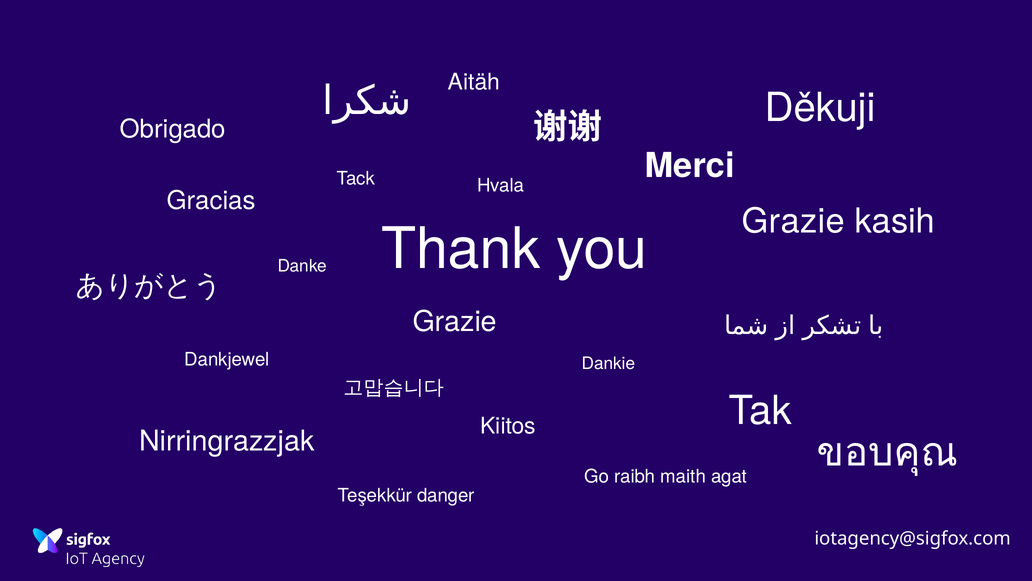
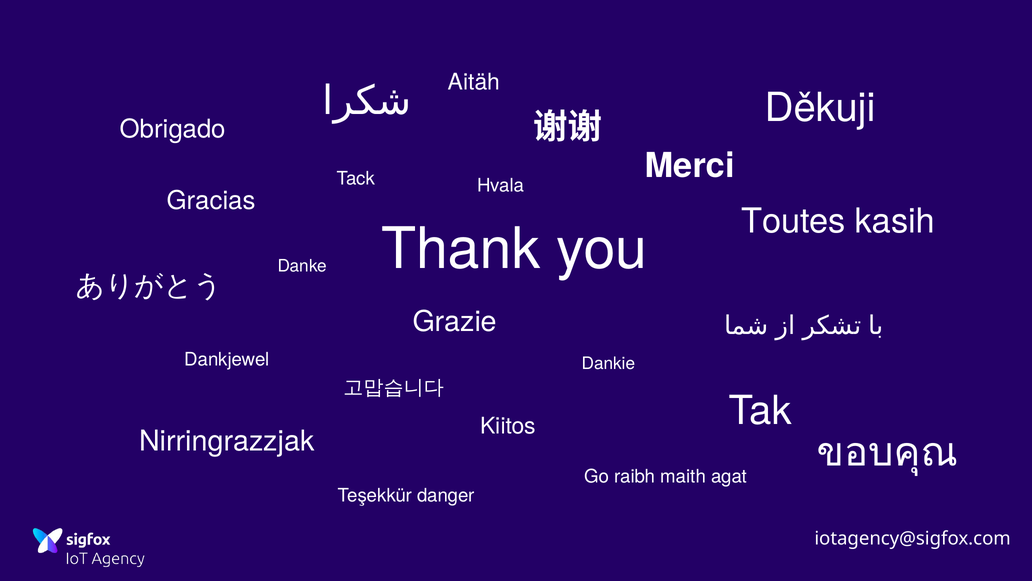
Grazie at (793, 221): Grazie -> Toutes
